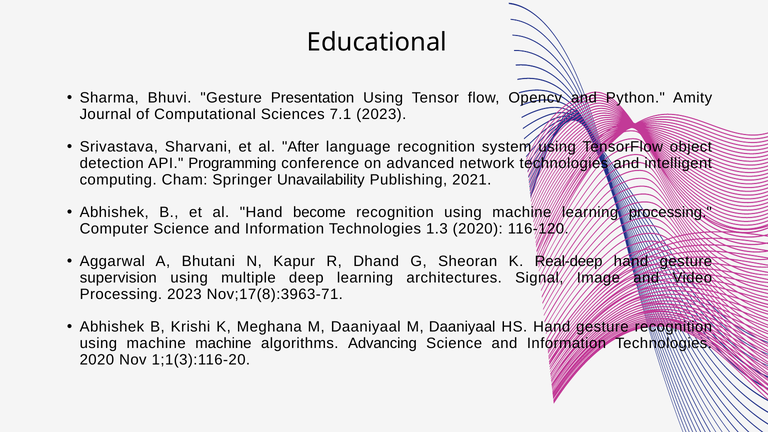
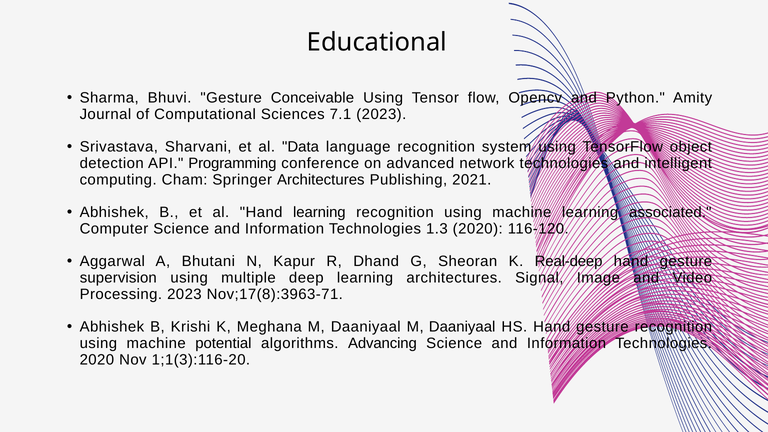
Presentation: Presentation -> Conceivable
After: After -> Data
Springer Unavailability: Unavailability -> Architectures
Hand become: become -> learning
learning processing: processing -> associated
machine machine: machine -> potential
